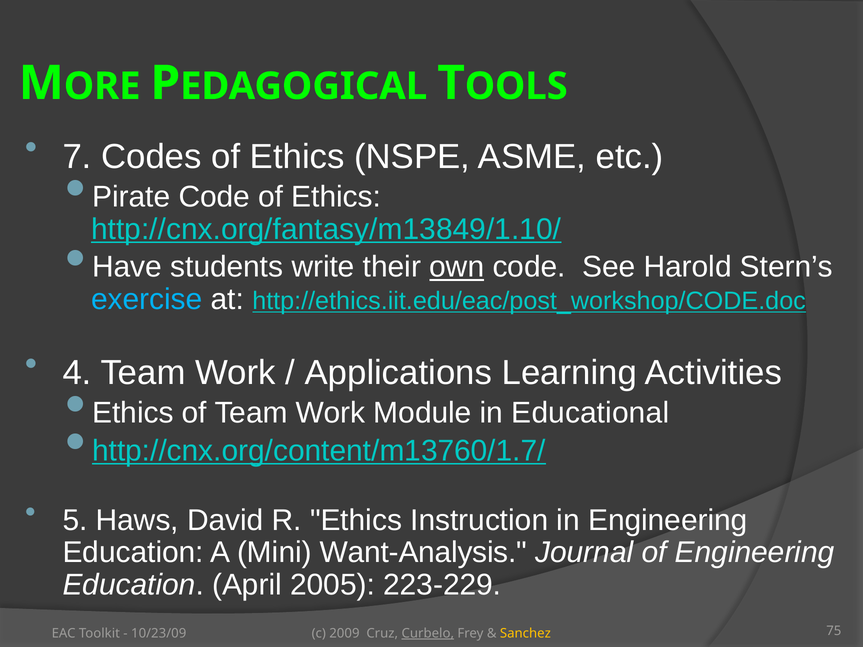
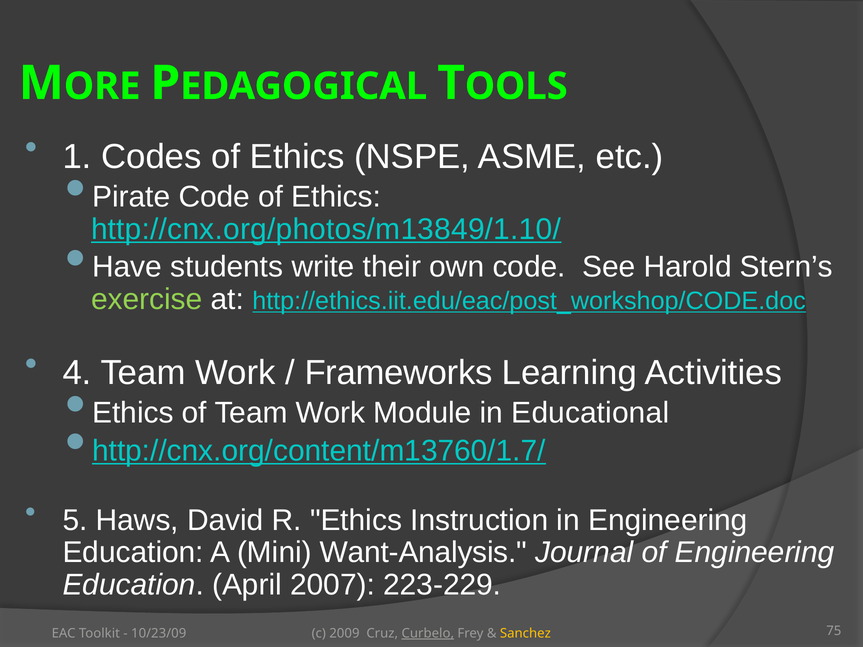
7: 7 -> 1
http://cnx.org/fantasy/m13849/1.10/: http://cnx.org/fantasy/m13849/1.10/ -> http://cnx.org/photos/m13849/1.10/
own underline: present -> none
exercise colour: light blue -> light green
Applications: Applications -> Frameworks
2005: 2005 -> 2007
